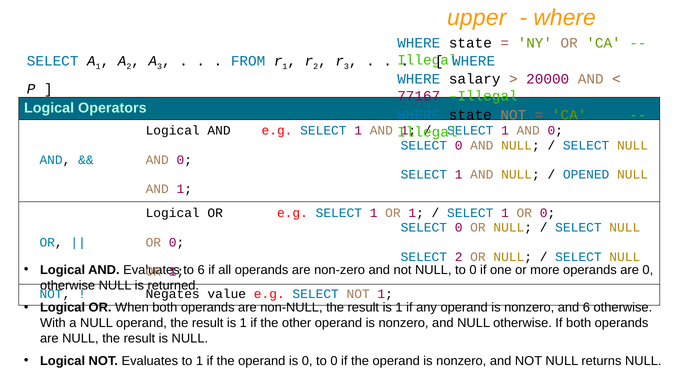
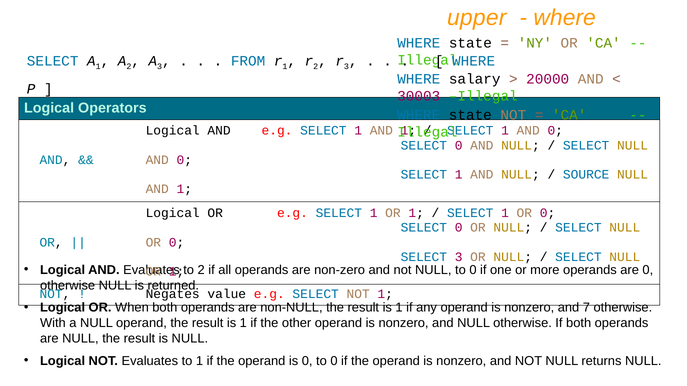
77167: 77167 -> 30003
OPENED: OPENED -> SOURCE
SELECT 2: 2 -> 3
to 6: 6 -> 2
and 6: 6 -> 7
